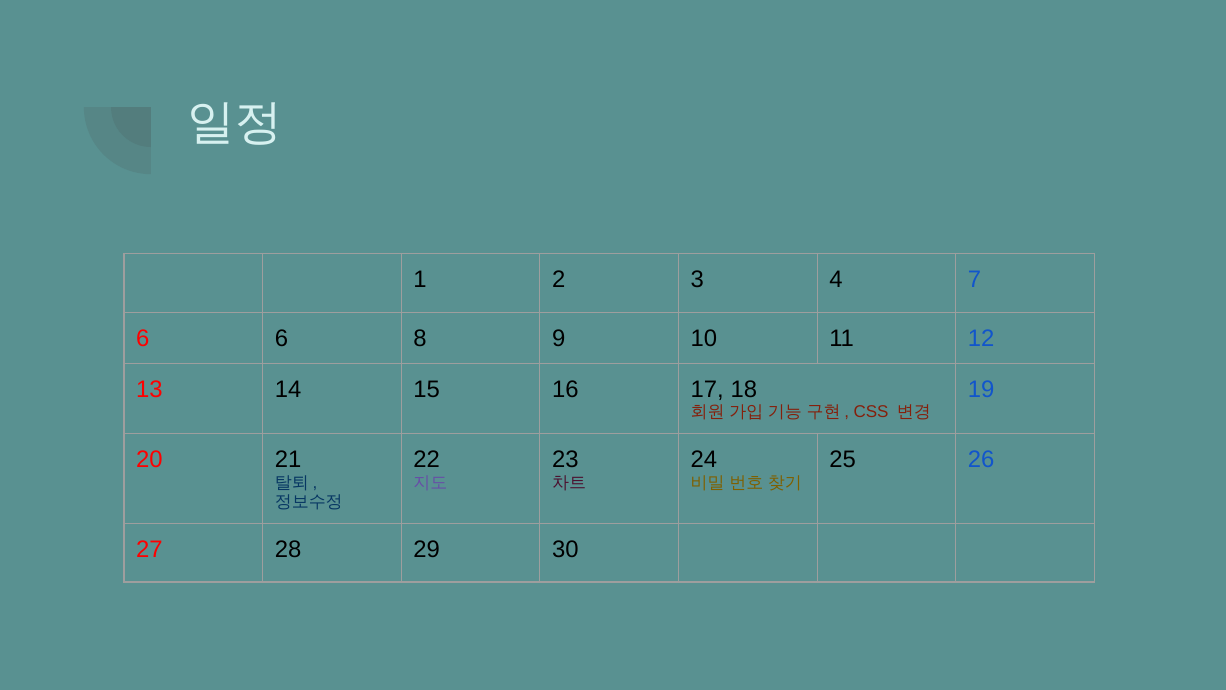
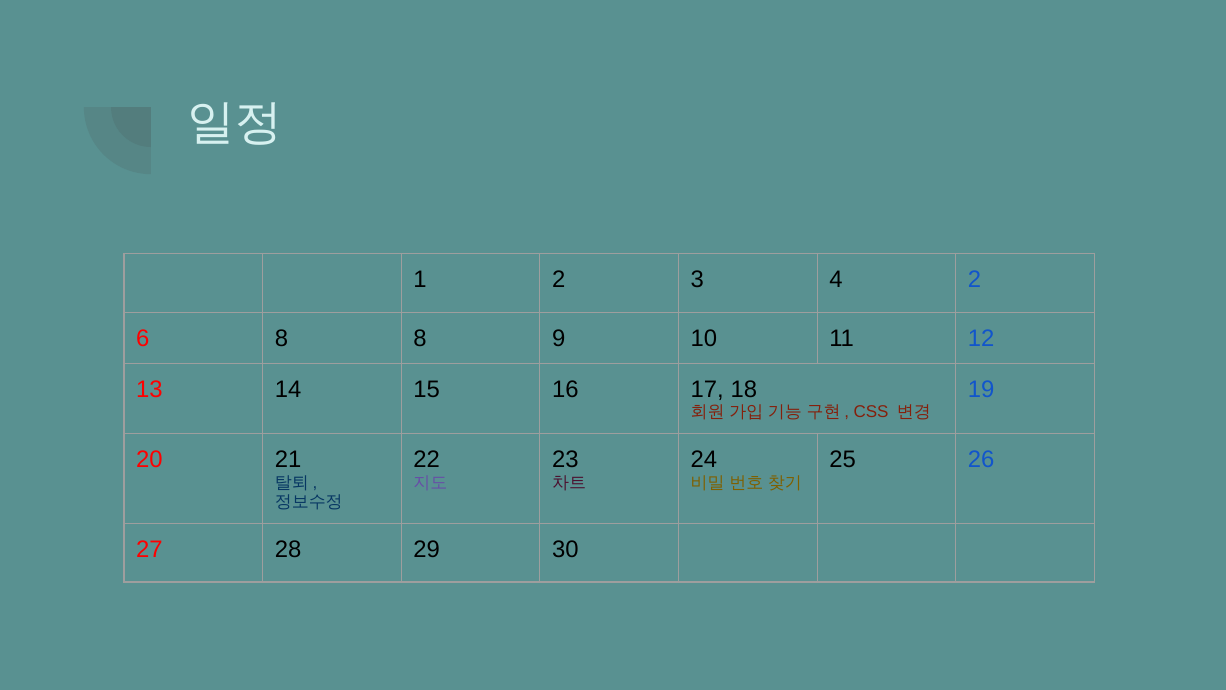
4 7: 7 -> 2
6 6: 6 -> 8
